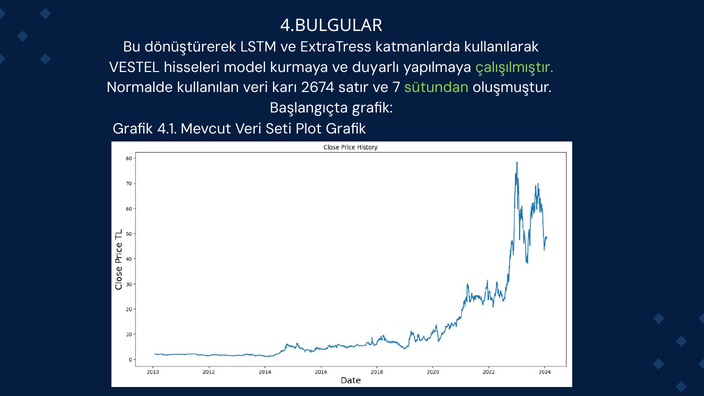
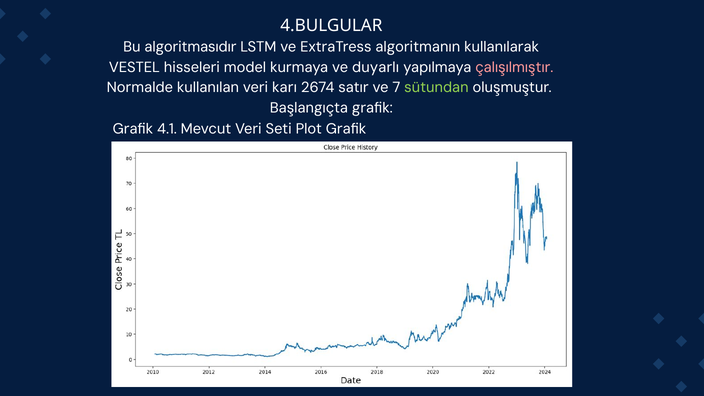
dönüştürerek: dönüştürerek -> algoritmasıdır
katmanlarda: katmanlarda -> algoritmanın
çalışılmıştır colour: light green -> pink
